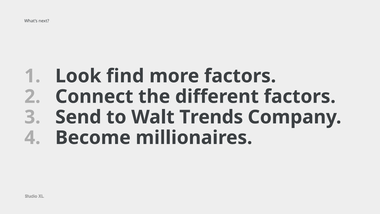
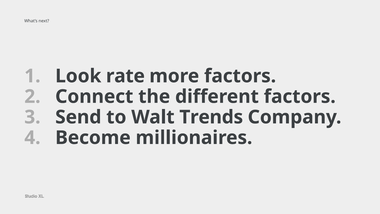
find: find -> rate
